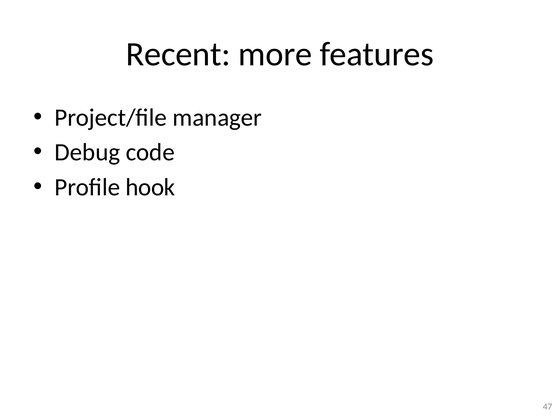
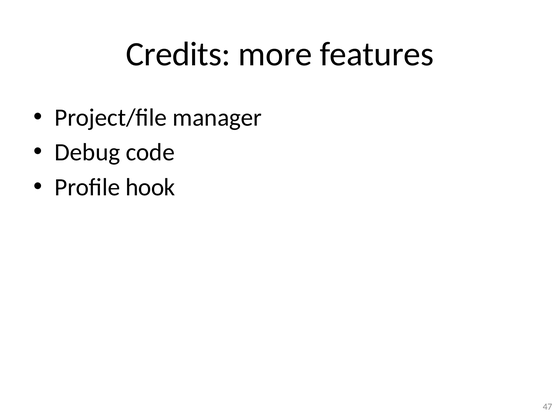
Recent: Recent -> Credits
